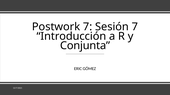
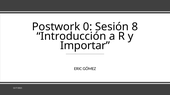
Postwork 7: 7 -> 0
Sesión 7: 7 -> 8
Conjunta: Conjunta -> Importar
